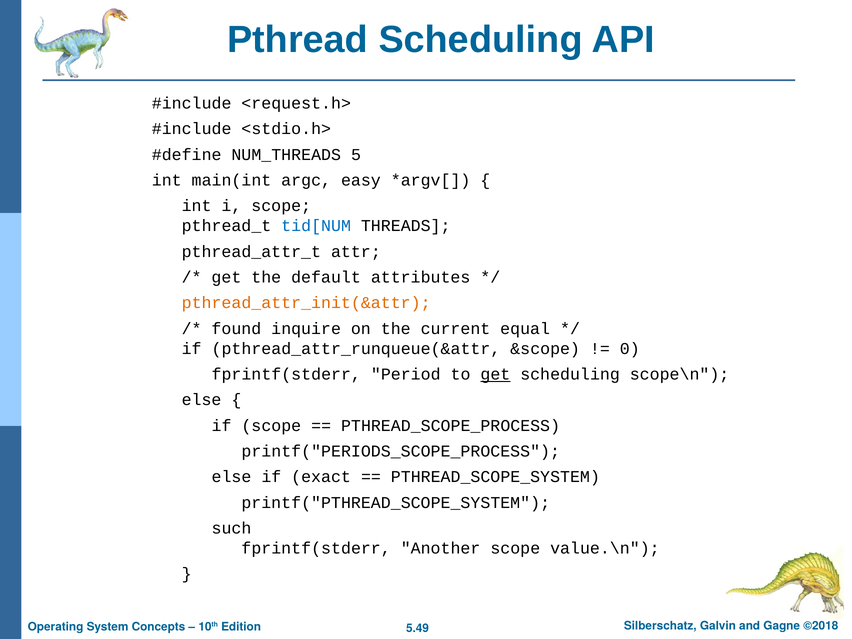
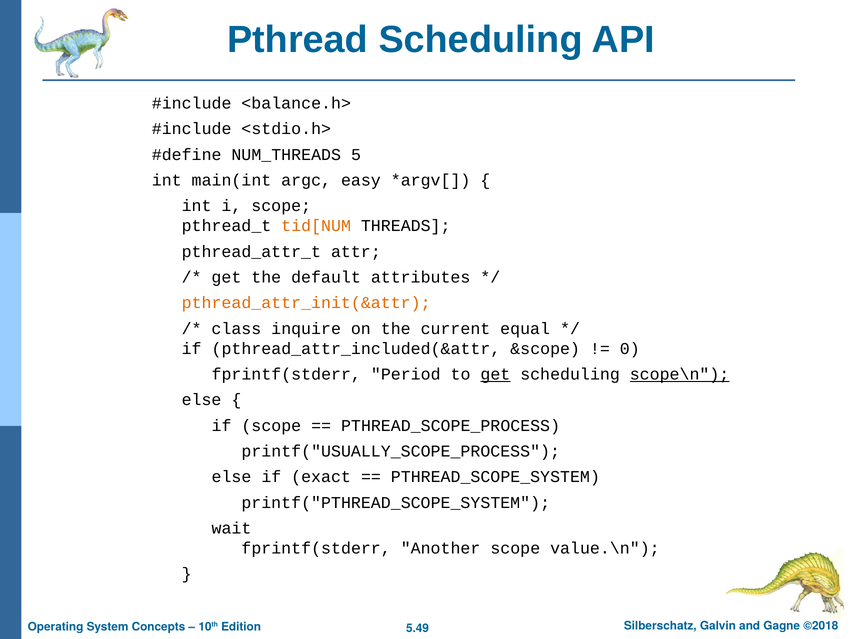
<request.h>: <request.h> -> <balance.h>
tid[NUM colour: blue -> orange
found: found -> class
pthread_attr_runqueue(&attr: pthread_attr_runqueue(&attr -> pthread_attr_included(&attr
scope\n underline: none -> present
printf("PERIODS_SCOPE_PROCESS: printf("PERIODS_SCOPE_PROCESS -> printf("USUALLY_SCOPE_PROCESS
such: such -> wait
